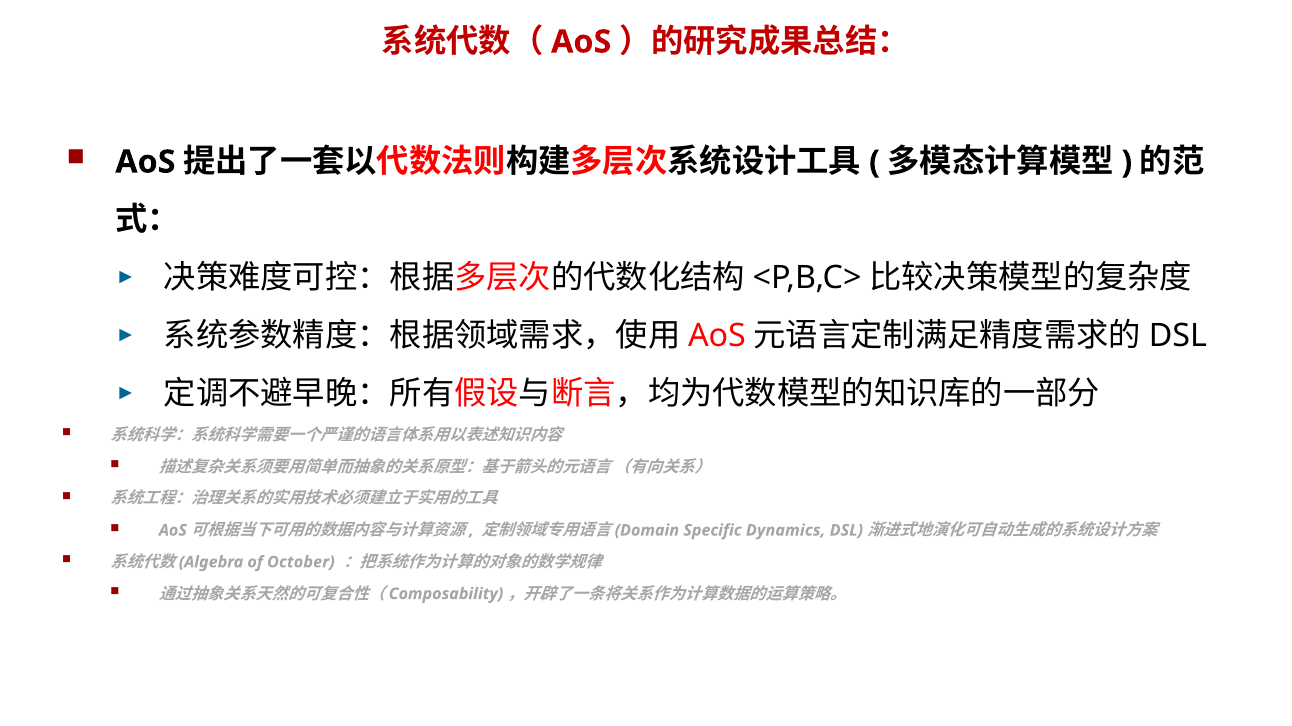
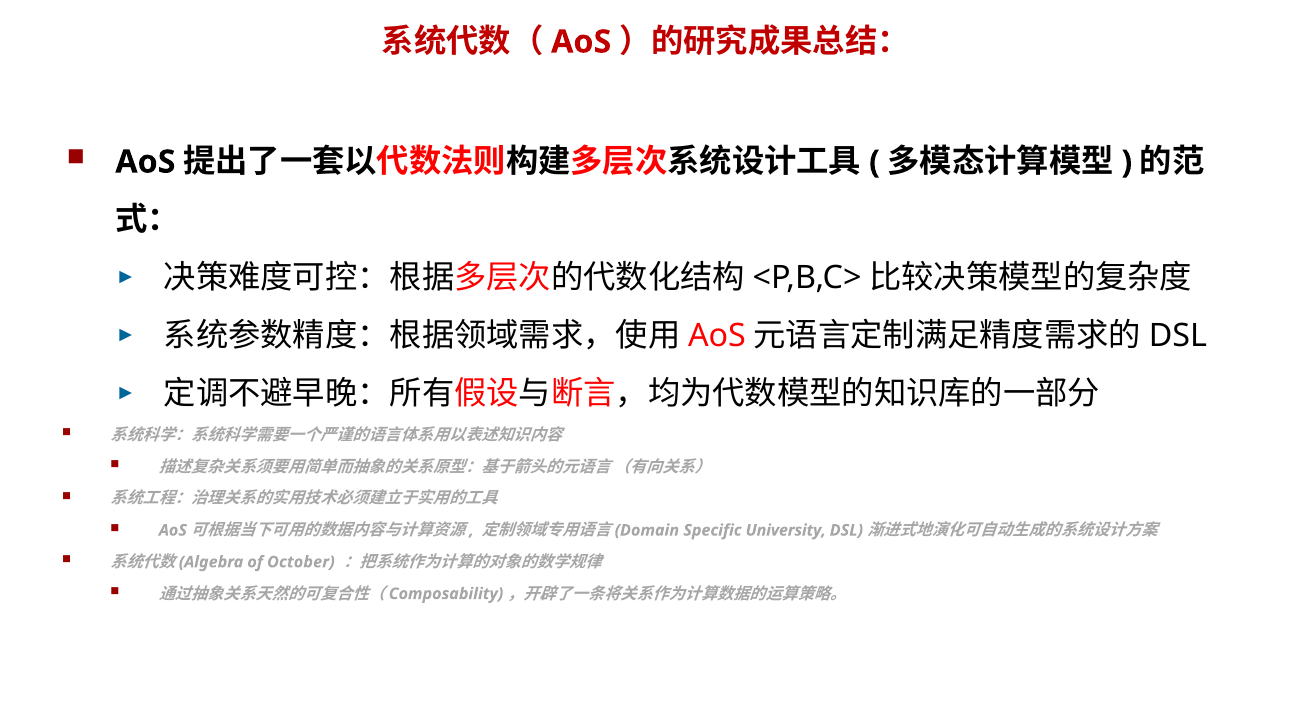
Dynamics: Dynamics -> University
